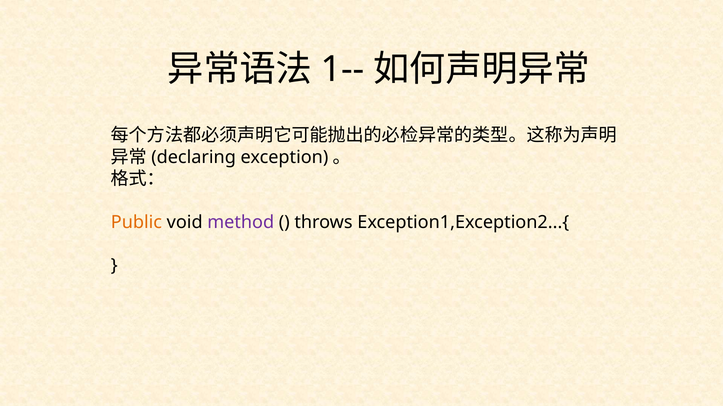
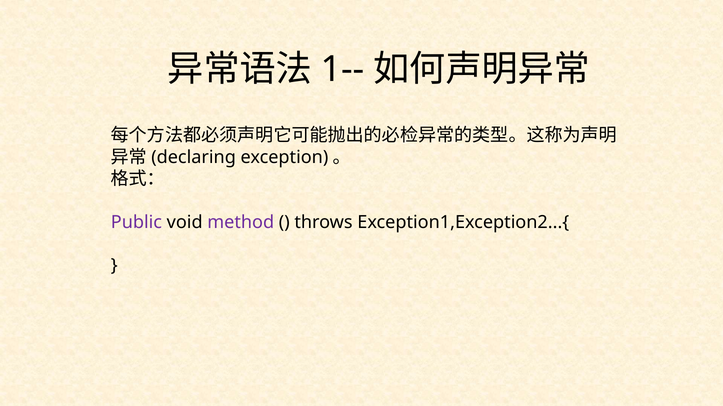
Public colour: orange -> purple
